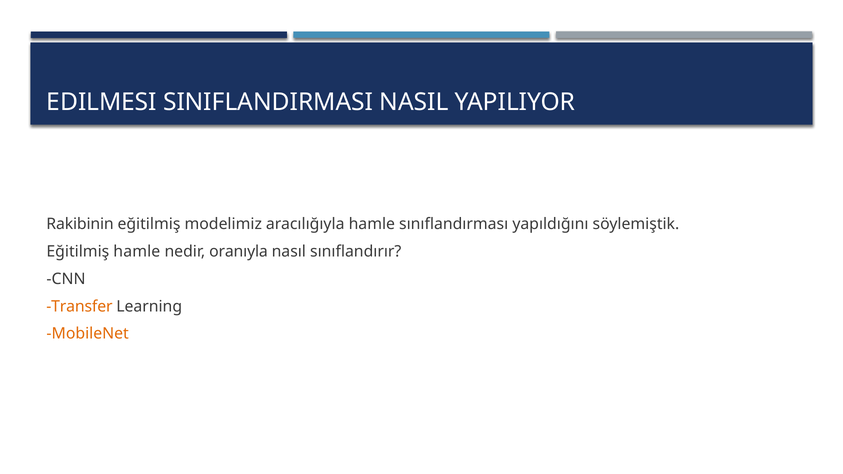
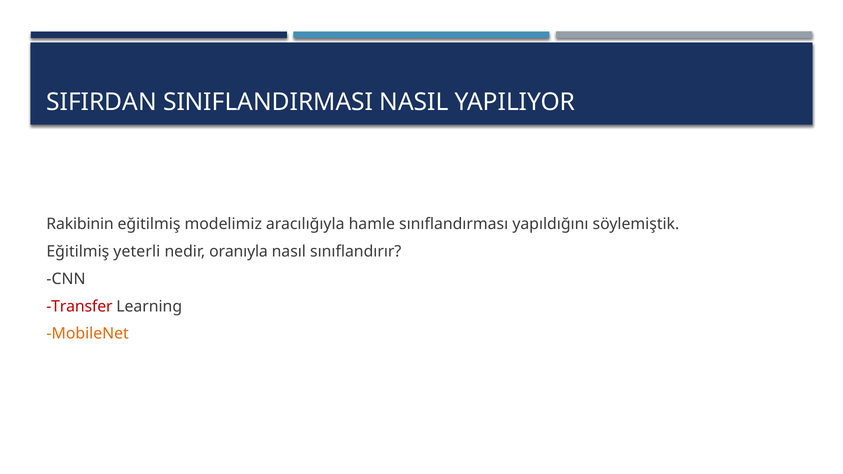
EDILMESI: EDILMESI -> SIFIRDAN
Eğitilmiş hamle: hamle -> yeterli
Transfer colour: orange -> red
